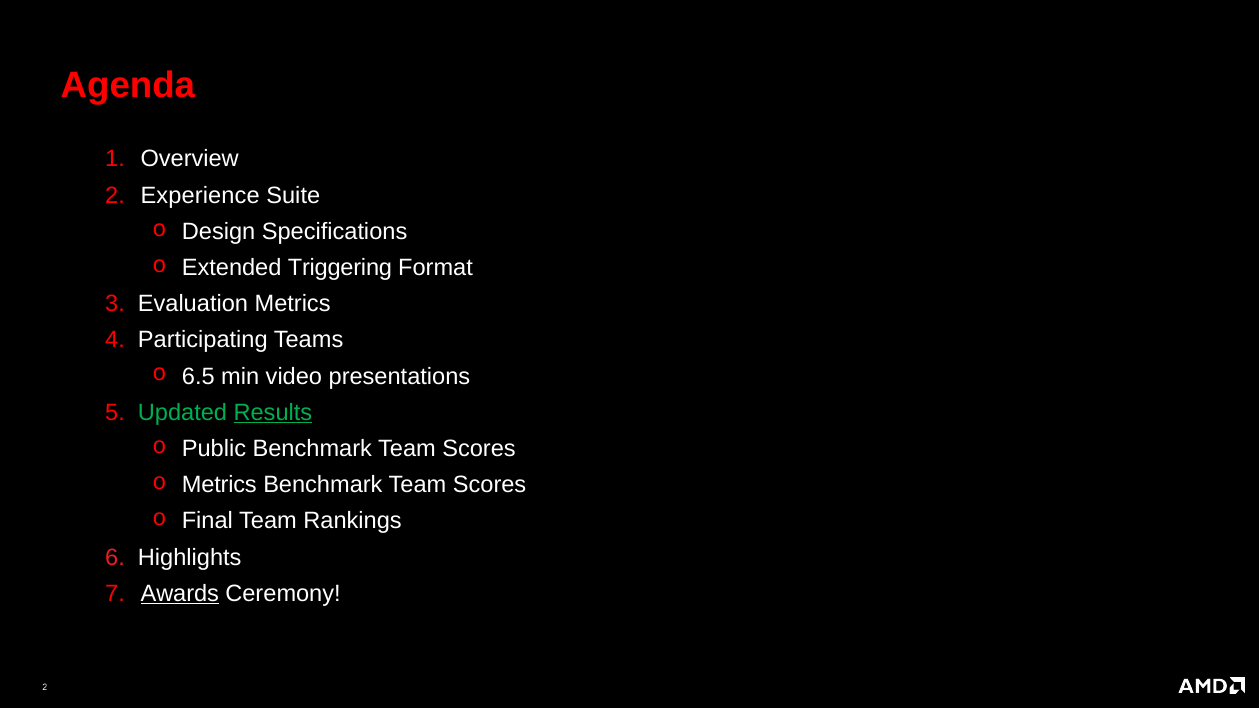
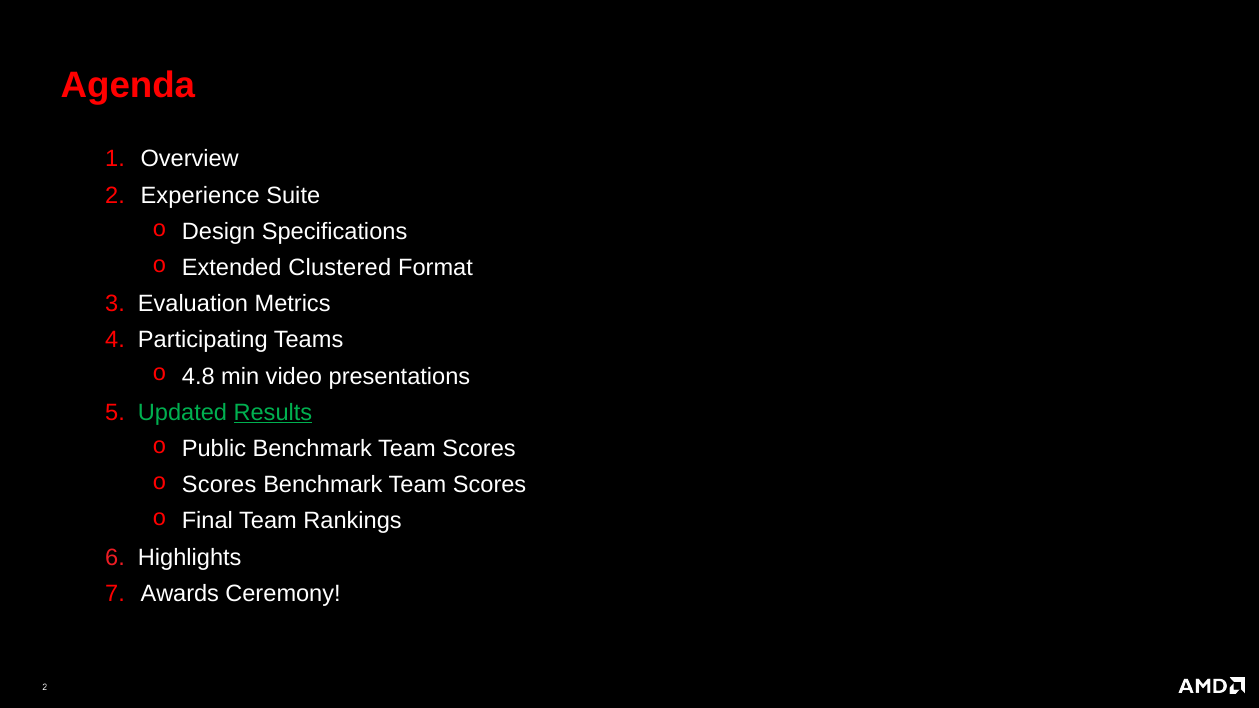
Triggering: Triggering -> Clustered
6.5: 6.5 -> 4.8
Metrics at (219, 485): Metrics -> Scores
Awards underline: present -> none
